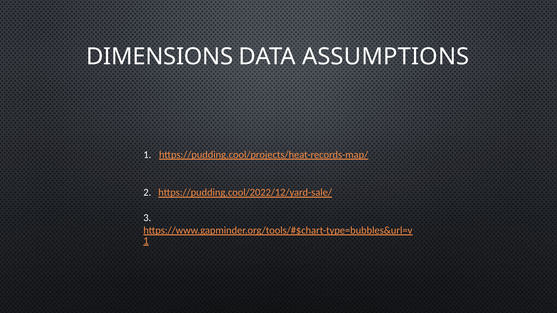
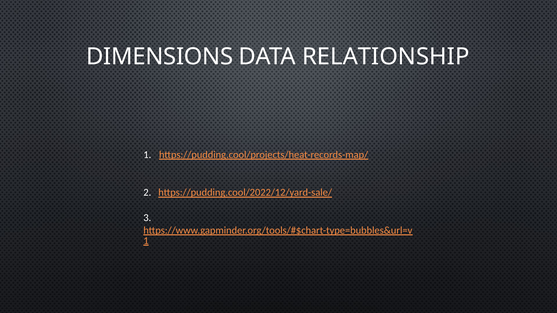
ASSUMPTIONS: ASSUMPTIONS -> RELATIONSHIP
